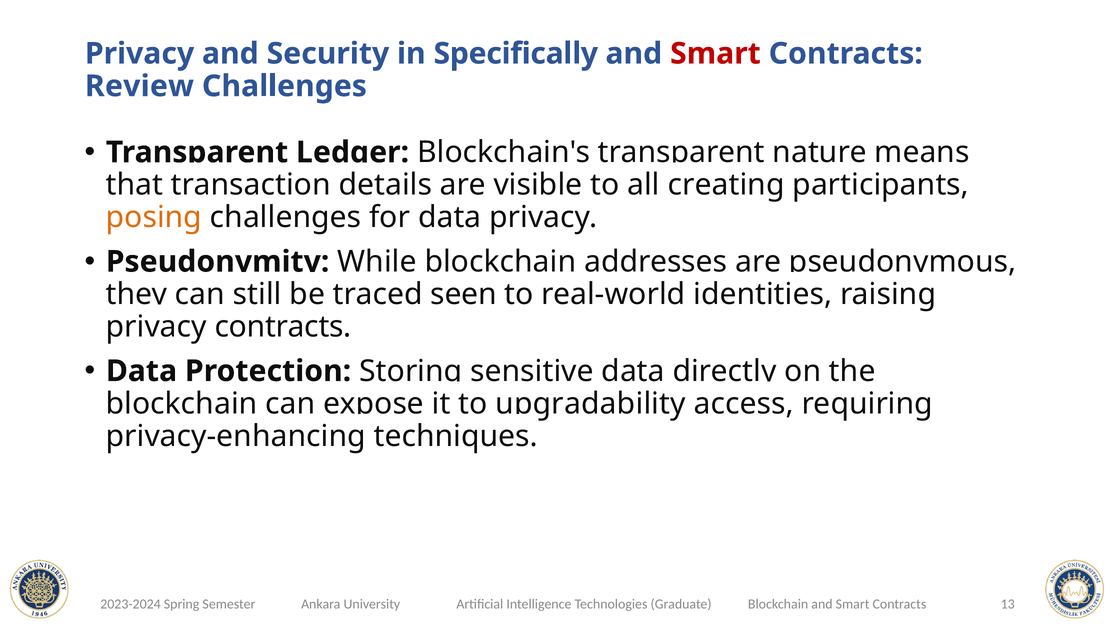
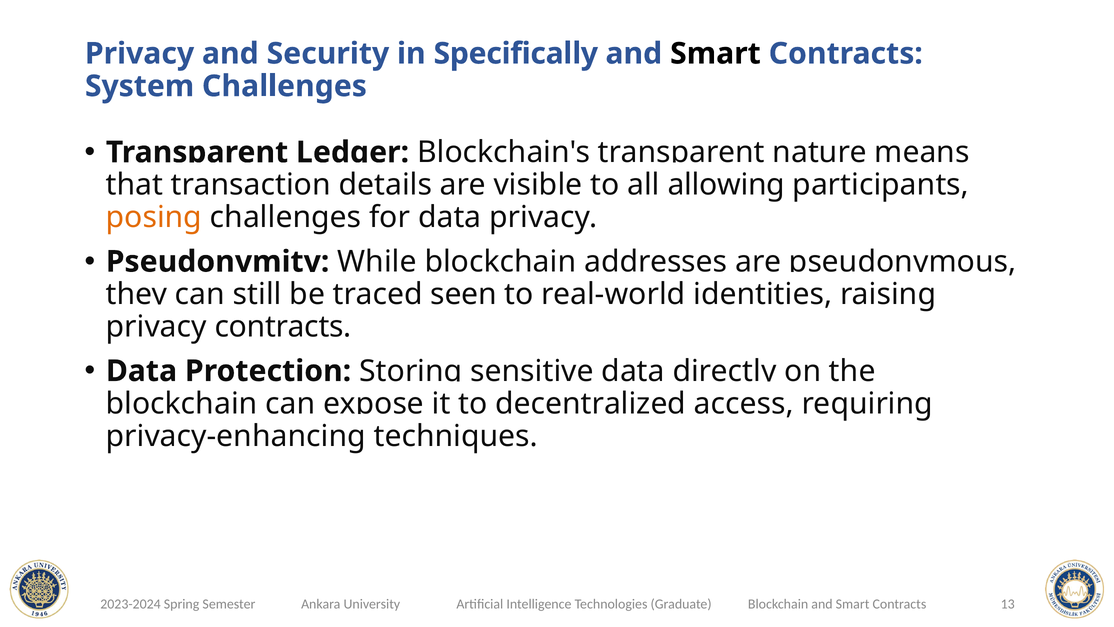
Smart at (715, 54) colour: red -> black
Review: Review -> System
creating: creating -> allowing
upgradability: upgradability -> decentralized
